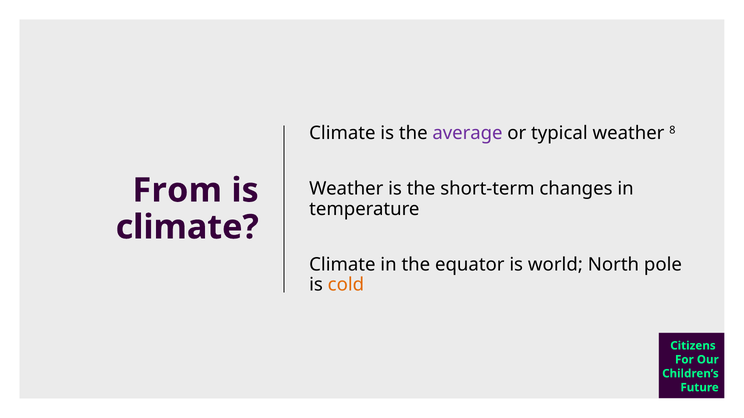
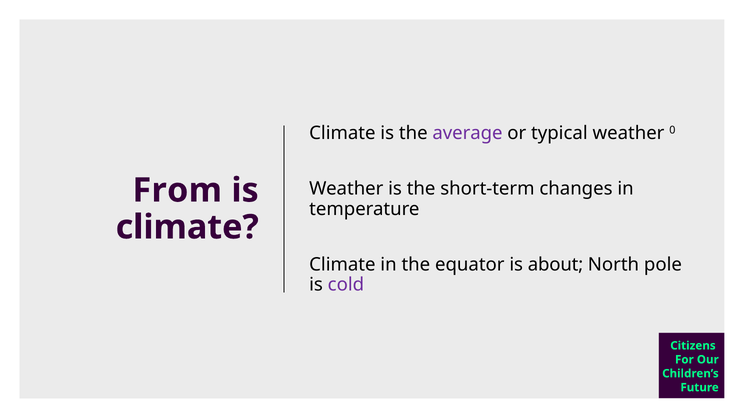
8: 8 -> 0
world: world -> about
cold colour: orange -> purple
